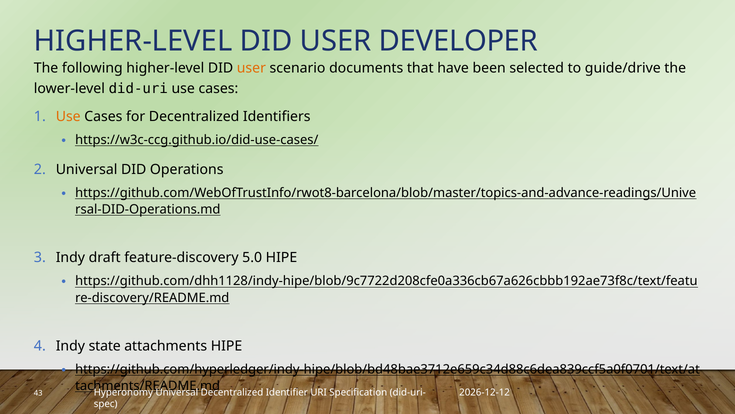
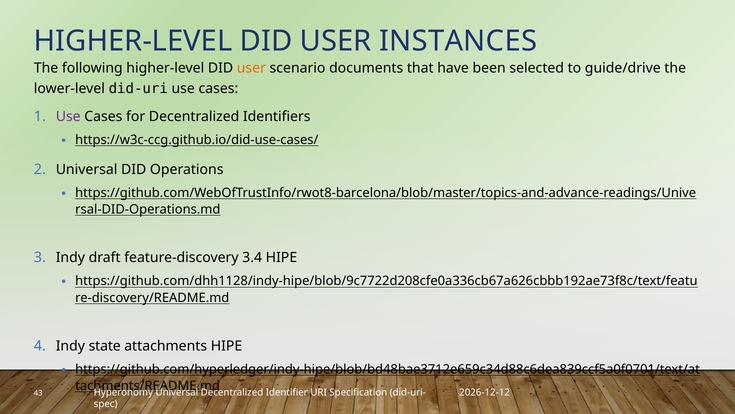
DEVELOPER: DEVELOPER -> INSTANCES
Use at (68, 116) colour: orange -> purple
5.0: 5.0 -> 3.4
